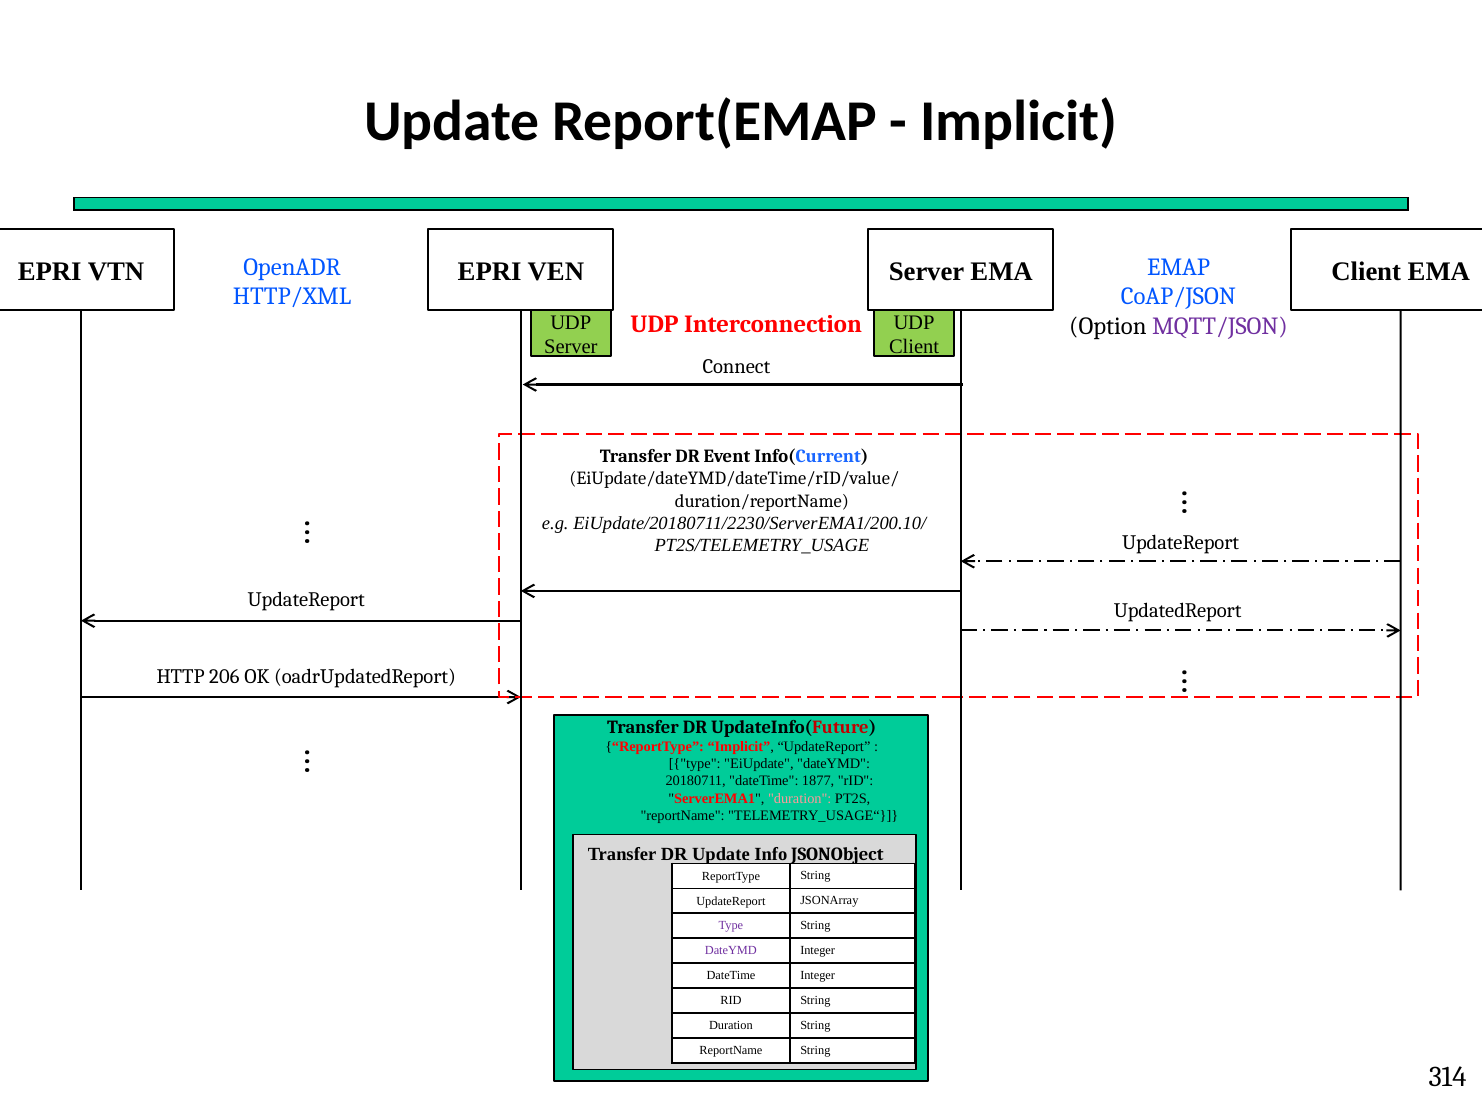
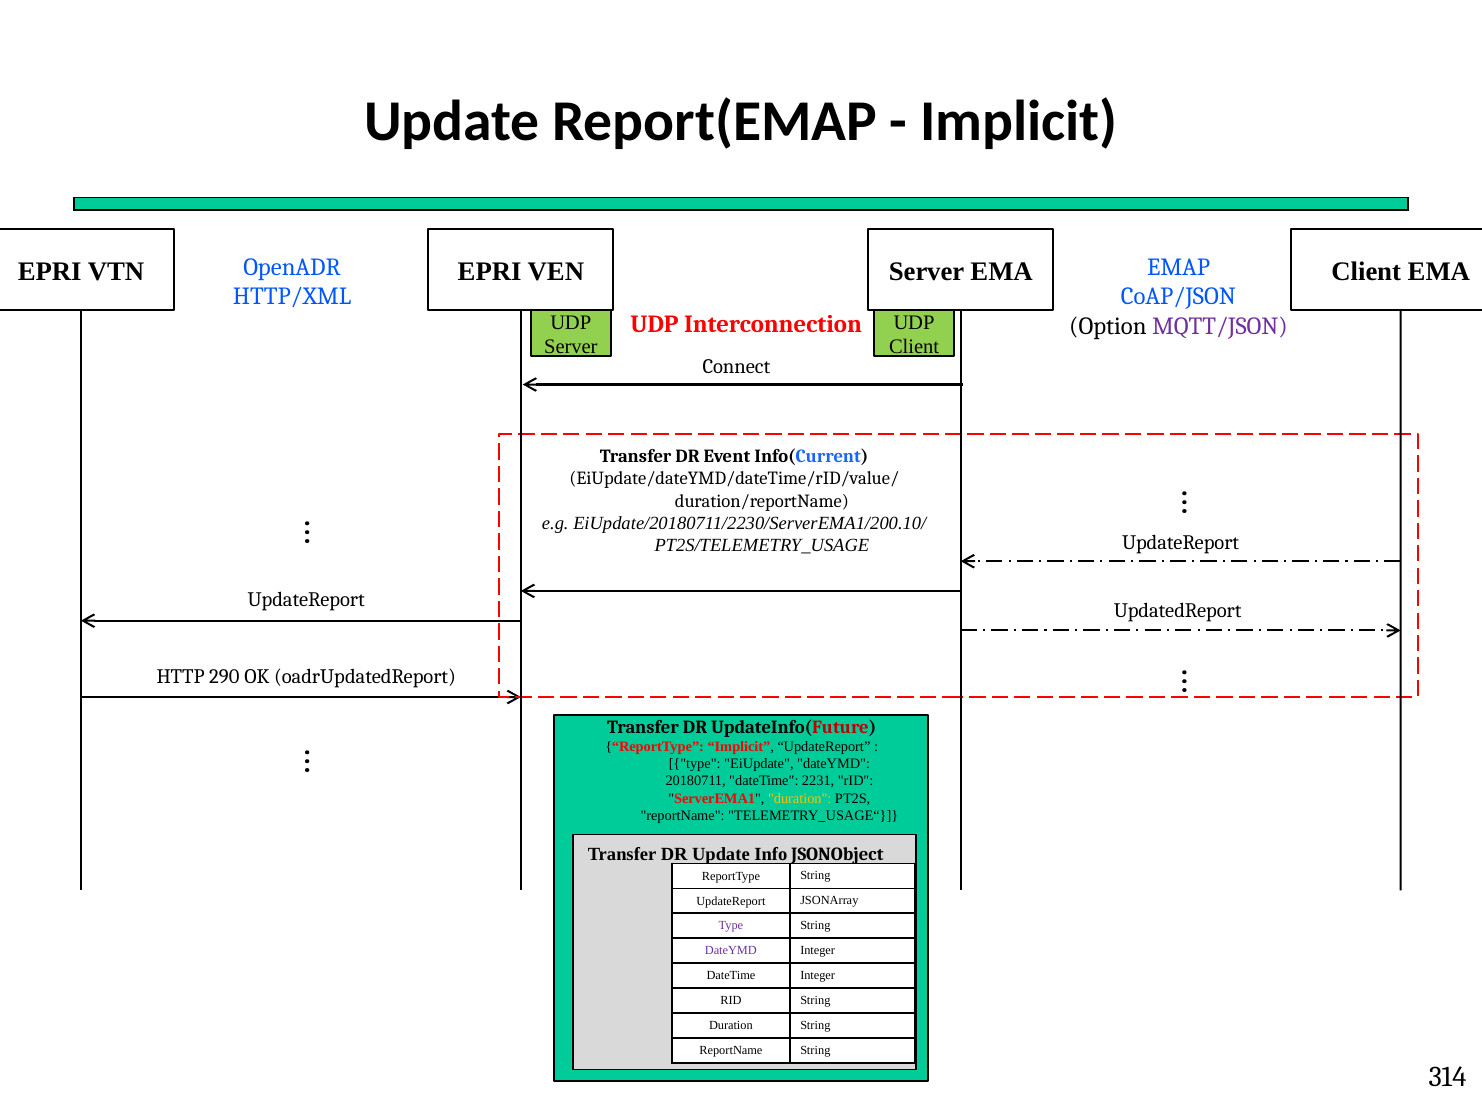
206: 206 -> 290
1877: 1877 -> 2231
duration at (800, 798) colour: pink -> yellow
